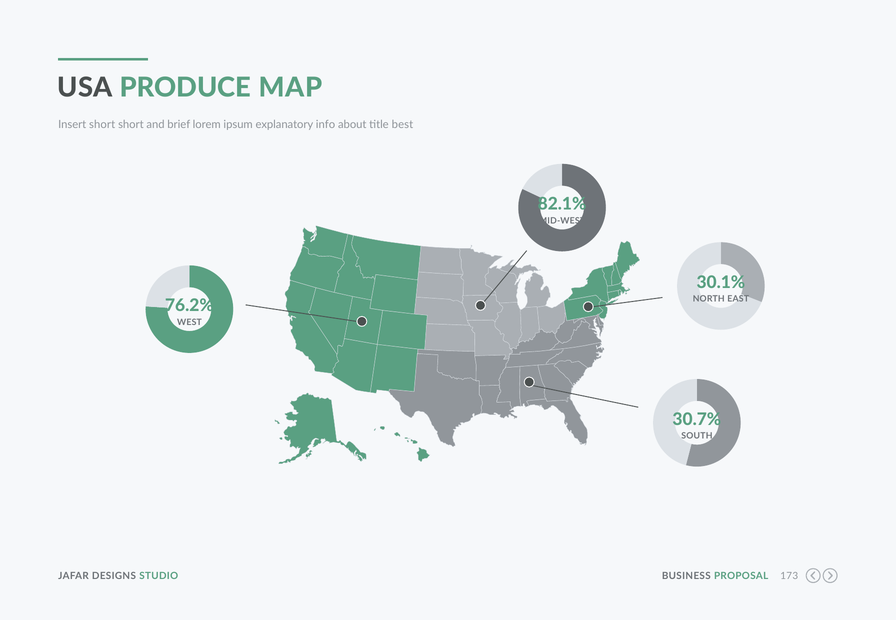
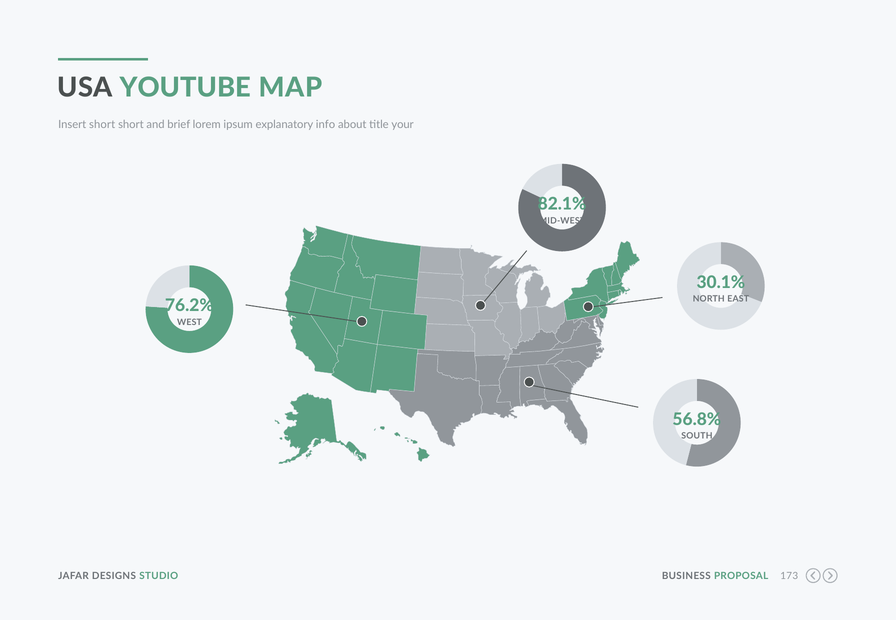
PRODUCE: PRODUCE -> YOUTUBE
best: best -> your
30.7%: 30.7% -> 56.8%
